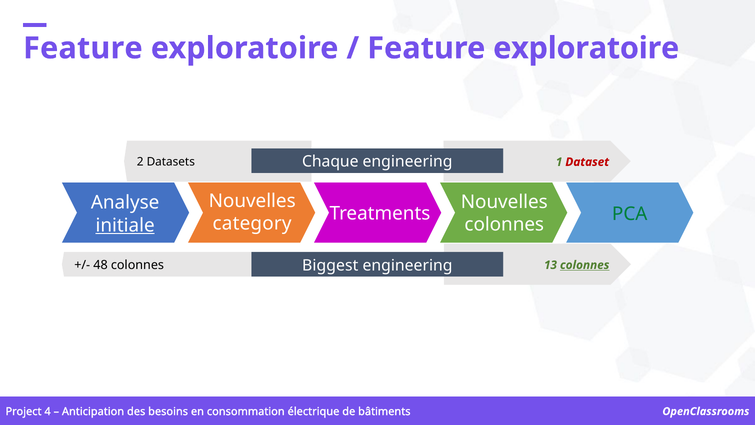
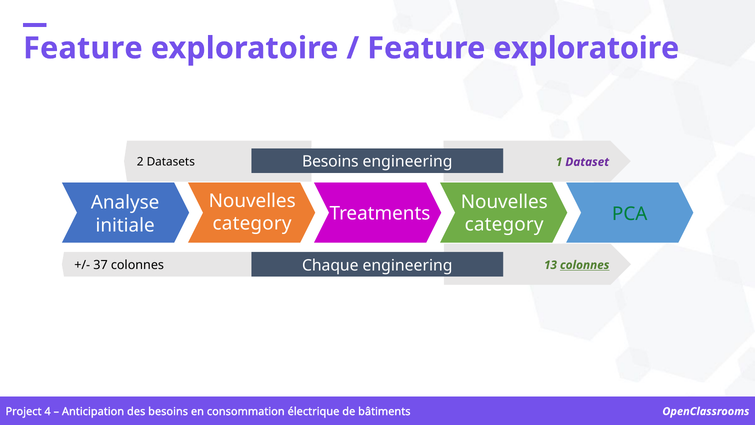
Datasets Chaque: Chaque -> Besoins
Dataset colour: red -> purple
colonnes at (504, 224): colonnes -> category
initiale underline: present -> none
48: 48 -> 37
Biggest: Biggest -> Chaque
